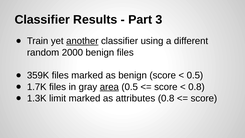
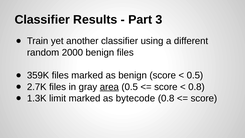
another underline: present -> none
1.7K: 1.7K -> 2.7K
attributes: attributes -> bytecode
